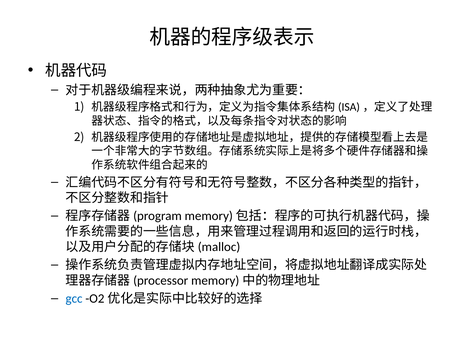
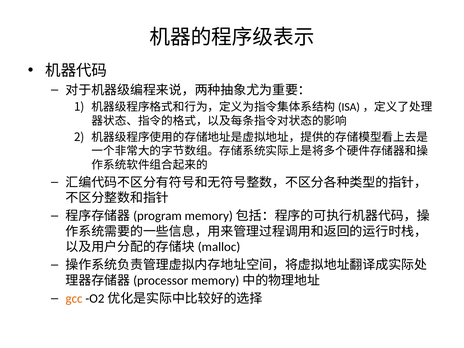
gcc colour: blue -> orange
